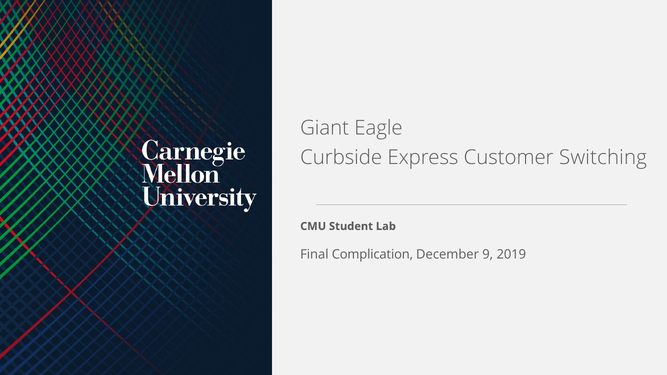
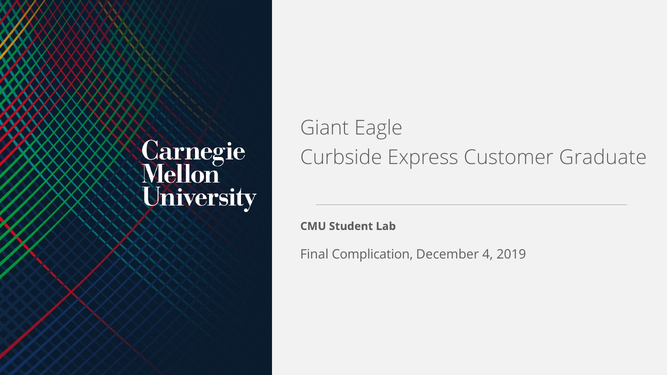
Switching: Switching -> Graduate
9: 9 -> 4
